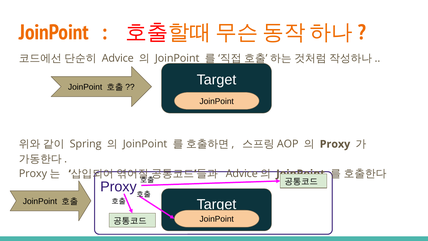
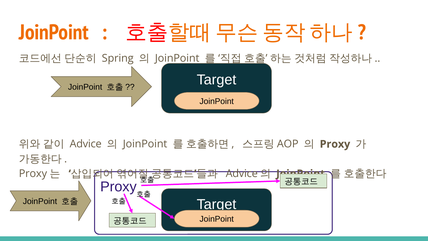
Advice at (118, 58): Advice -> Spring
Spring at (86, 144): Spring -> Advice
